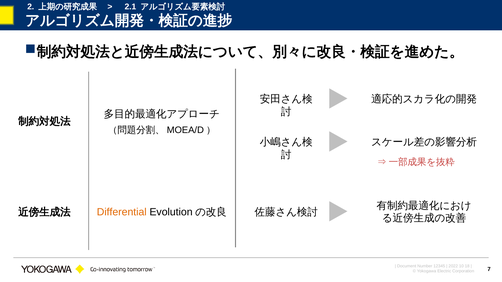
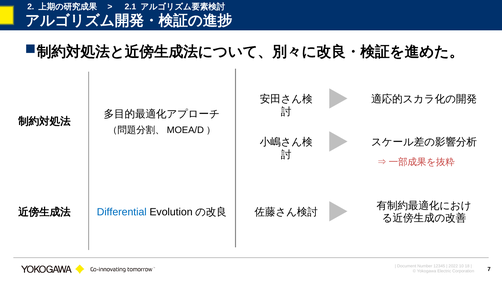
Differential colour: orange -> blue
